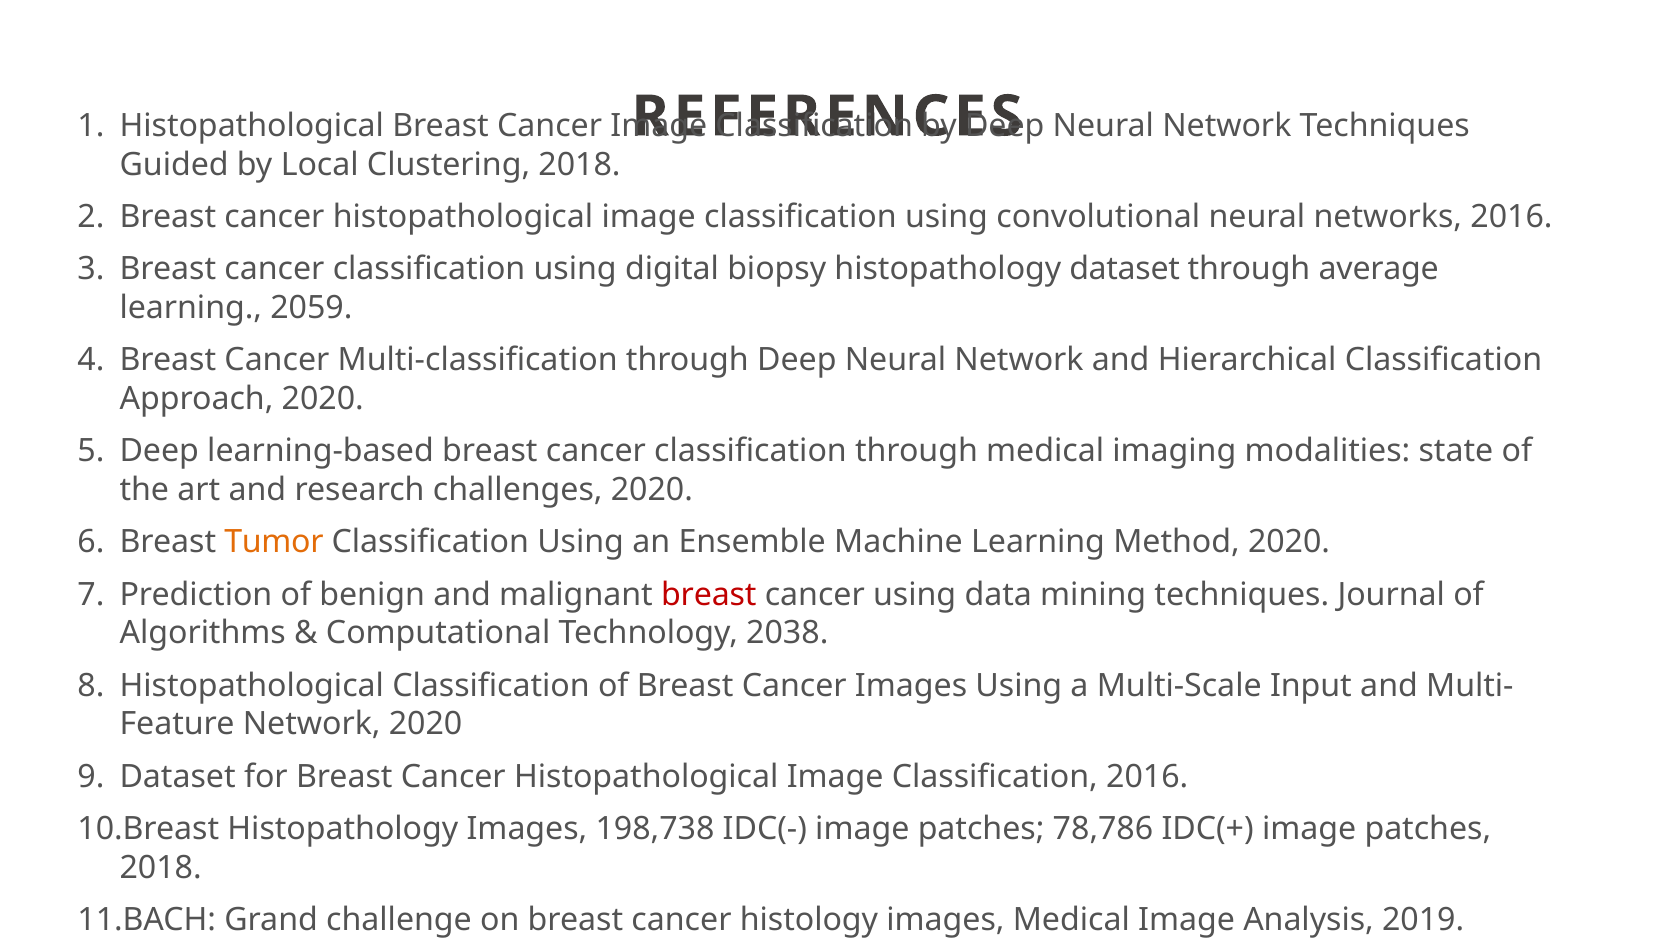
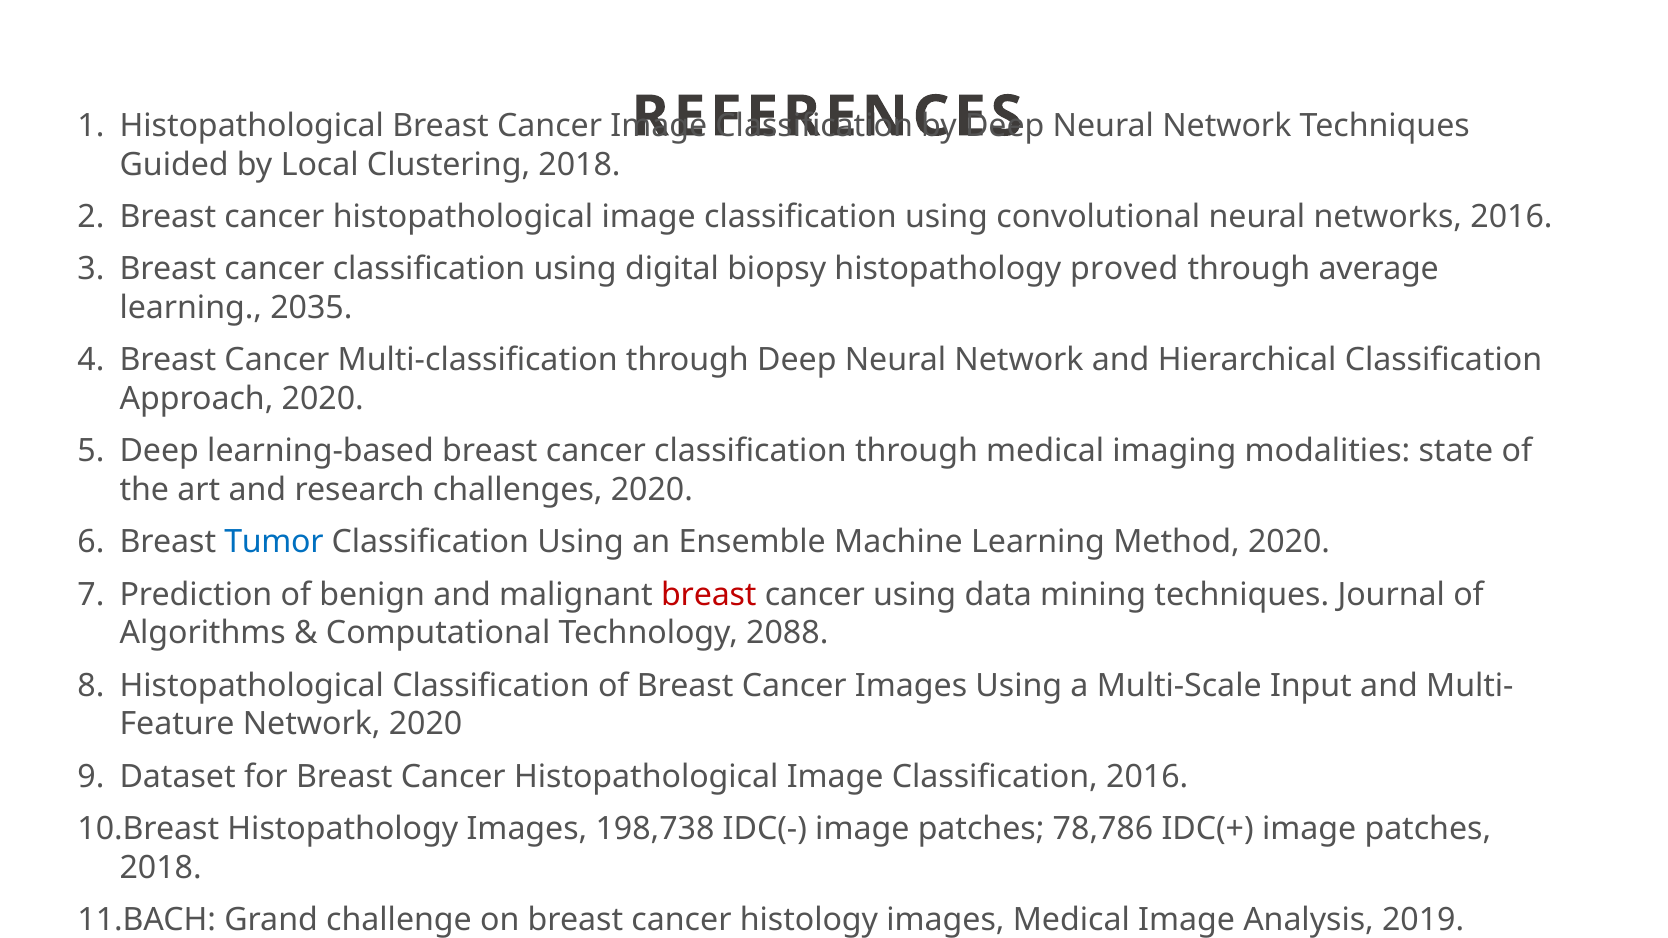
histopathology dataset: dataset -> proved
2059: 2059 -> 2035
Tumor colour: orange -> blue
2038: 2038 -> 2088
